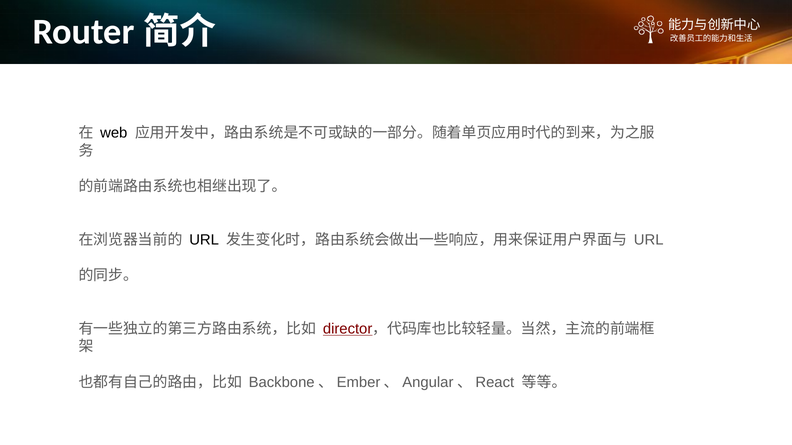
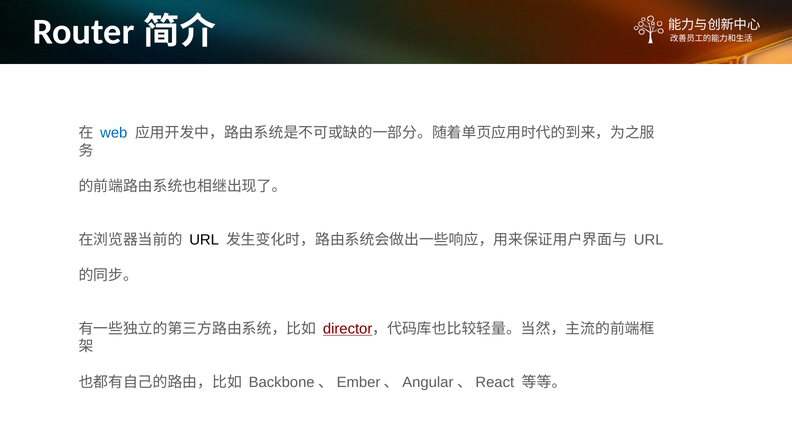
web colour: black -> blue
